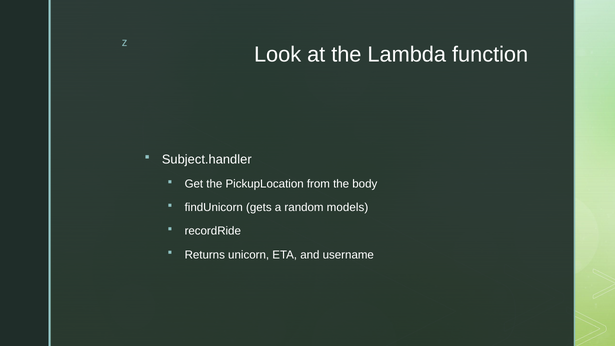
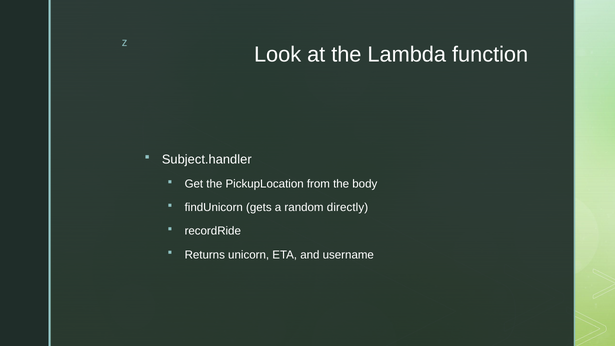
models: models -> directly
